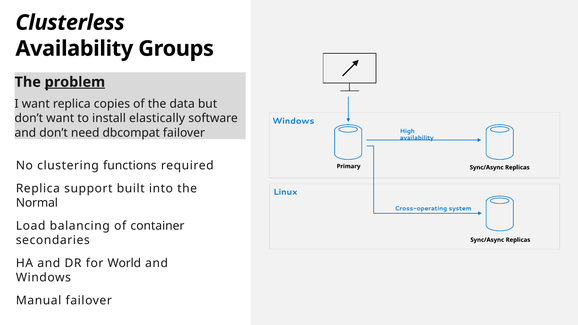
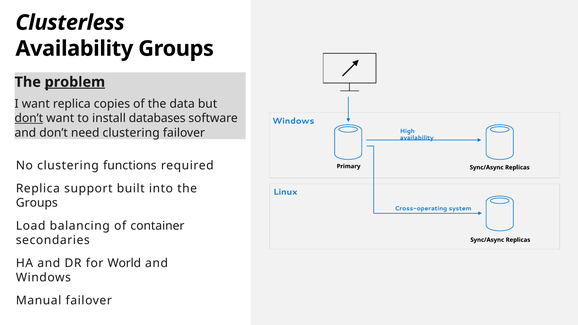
don’t at (29, 118) underline: none -> present
elastically: elastically -> databases
need dbcompat: dbcompat -> clustering
Normal at (37, 203): Normal -> Groups
